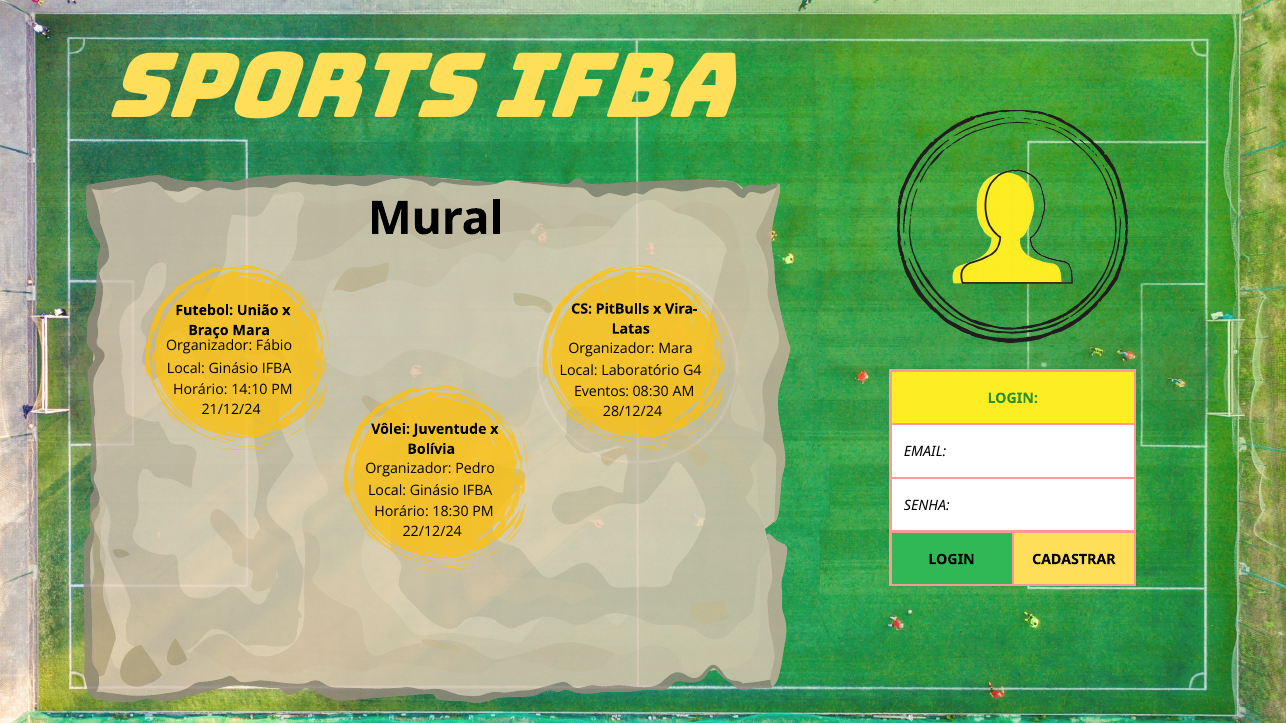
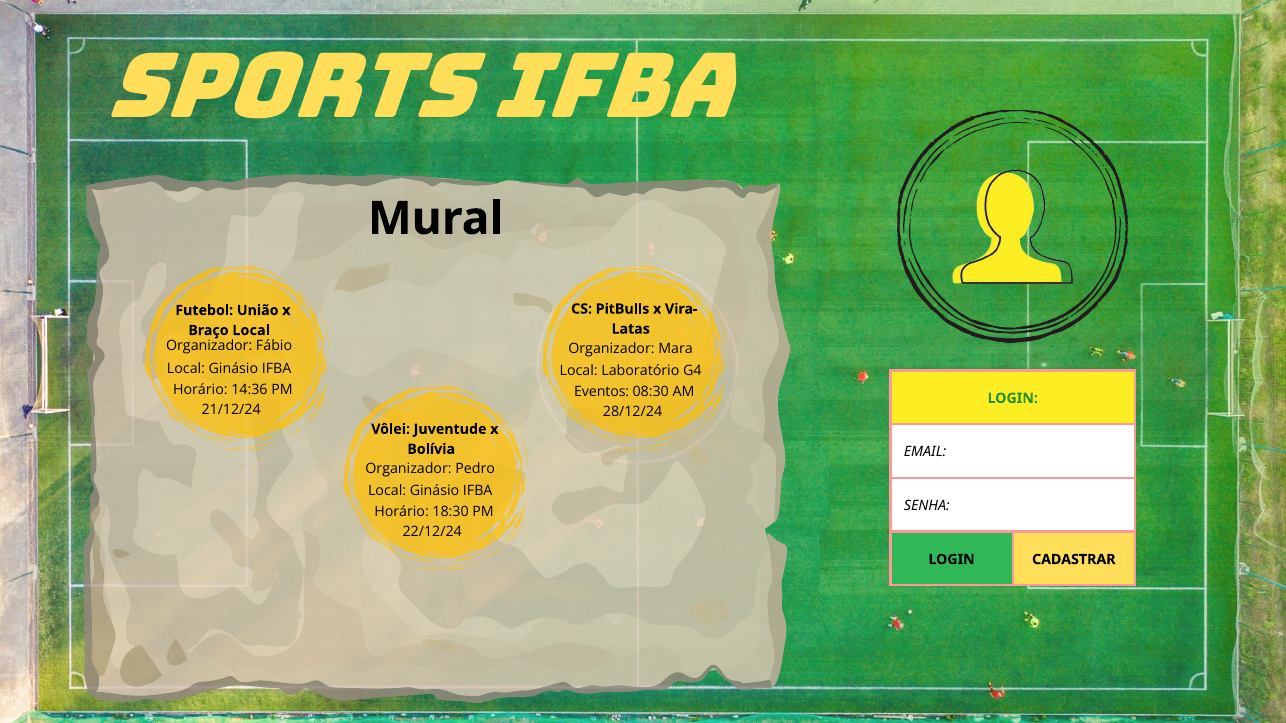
Braço Mara: Mara -> Local
14:10: 14:10 -> 14:36
